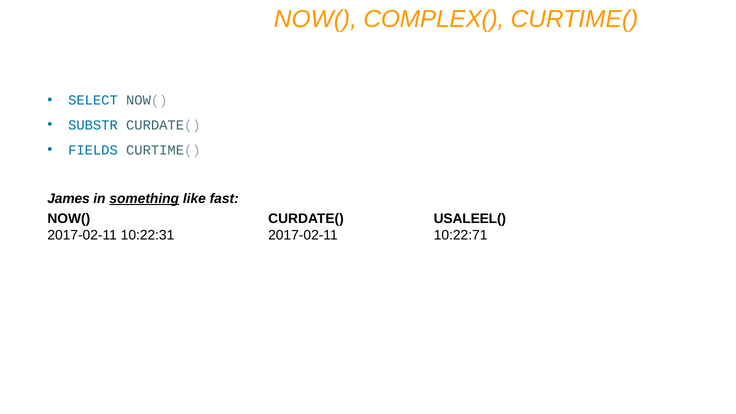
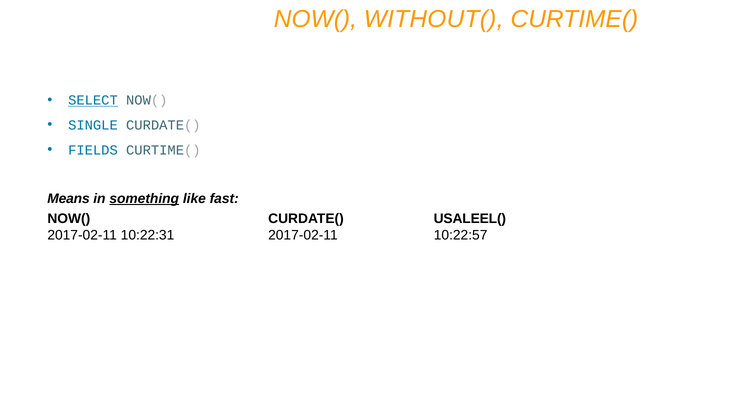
COMPLEX(: COMPLEX( -> WITHOUT(
SELECT underline: none -> present
SUBSTR: SUBSTR -> SINGLE
James: James -> Means
10:22:71: 10:22:71 -> 10:22:57
